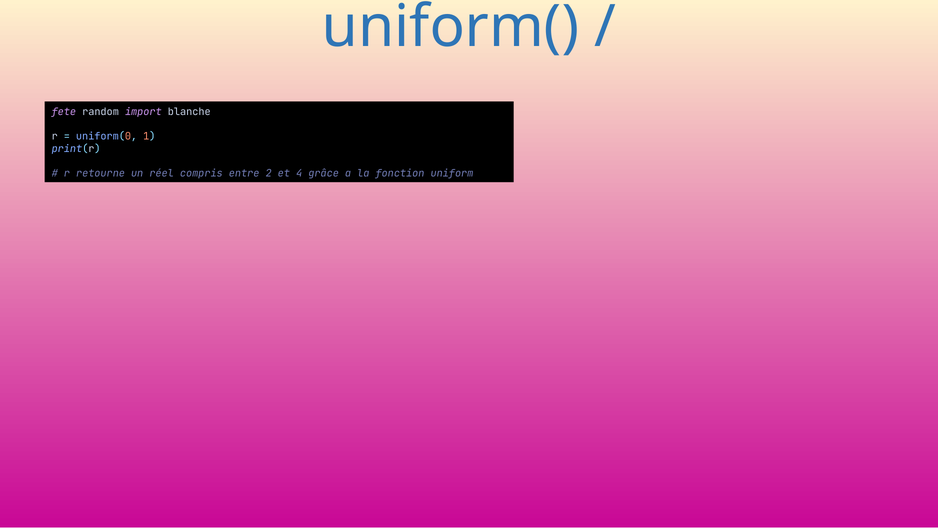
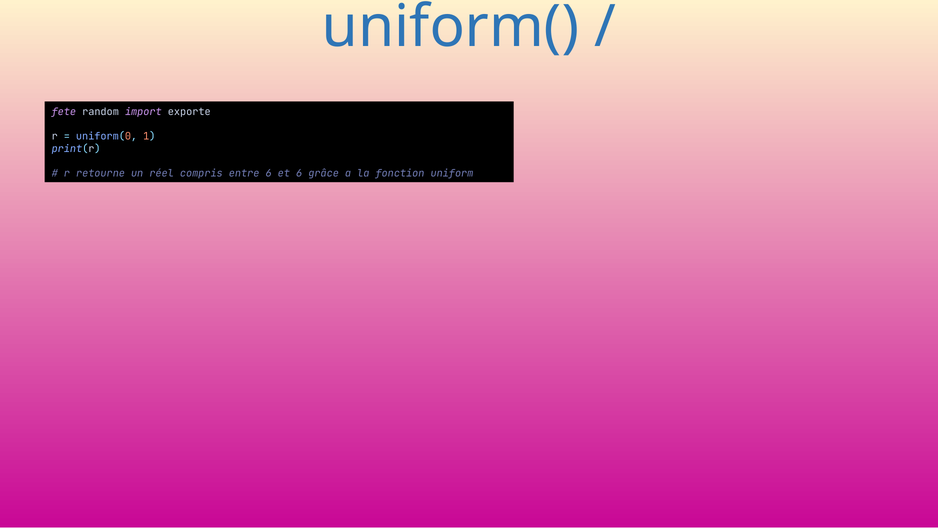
blanche: blanche -> exporte
entre 2: 2 -> 6
et 4: 4 -> 6
